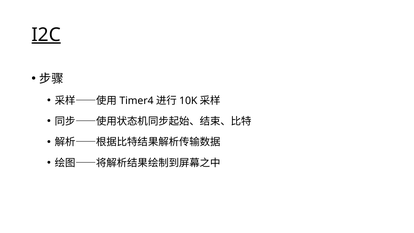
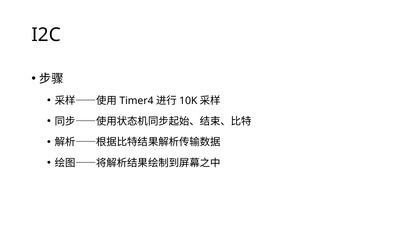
I2C underline: present -> none
